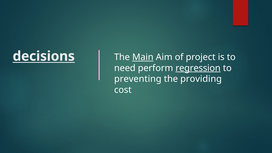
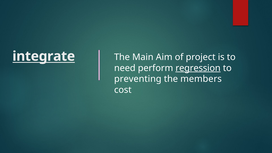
decisions: decisions -> integrate
Main underline: present -> none
providing: providing -> members
